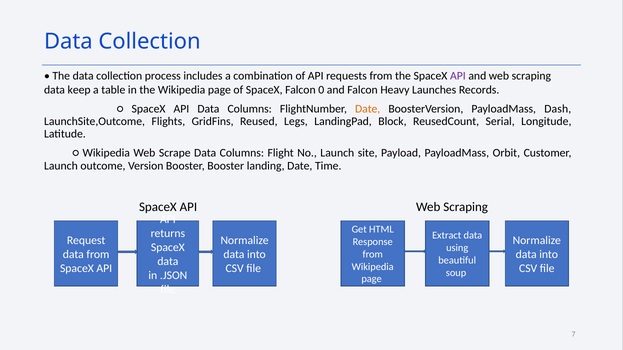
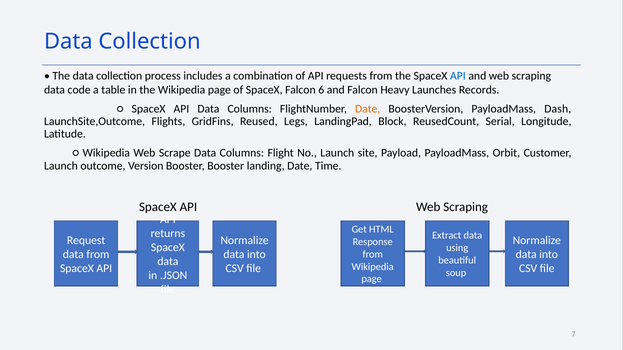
API at (458, 76) colour: purple -> blue
keep: keep -> code
0: 0 -> 6
